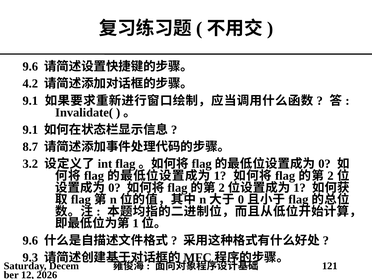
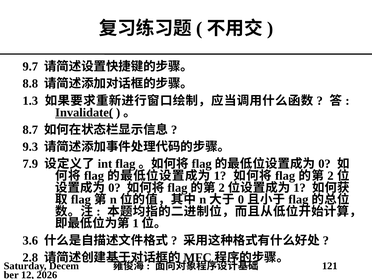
9.6 at (30, 67): 9.6 -> 9.7
4.2: 4.2 -> 8.8
9.1 at (30, 101): 9.1 -> 1.3
Invalidate( underline: none -> present
9.1 at (30, 130): 9.1 -> 8.7
8.7: 8.7 -> 9.3
3.2: 3.2 -> 7.9
9.6 at (30, 240): 9.6 -> 3.6
9.3: 9.3 -> 2.8
